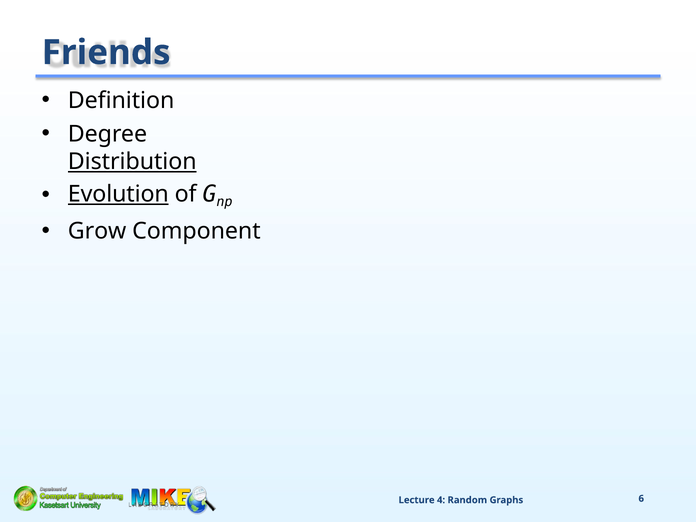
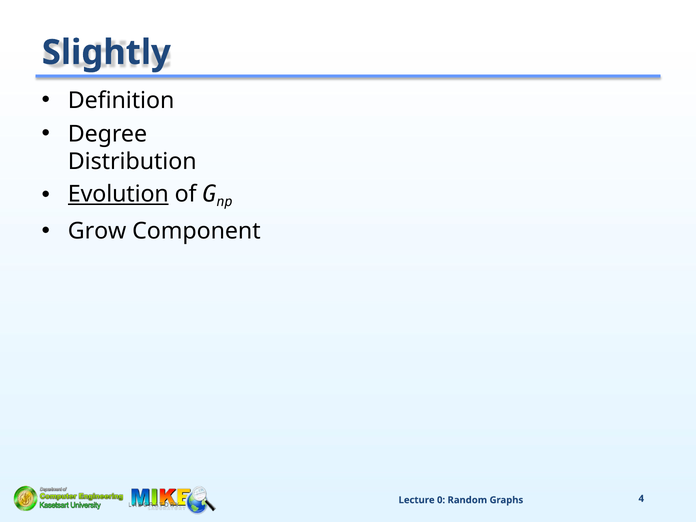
Friends: Friends -> Slightly
Distribution underline: present -> none
4: 4 -> 0
6: 6 -> 4
